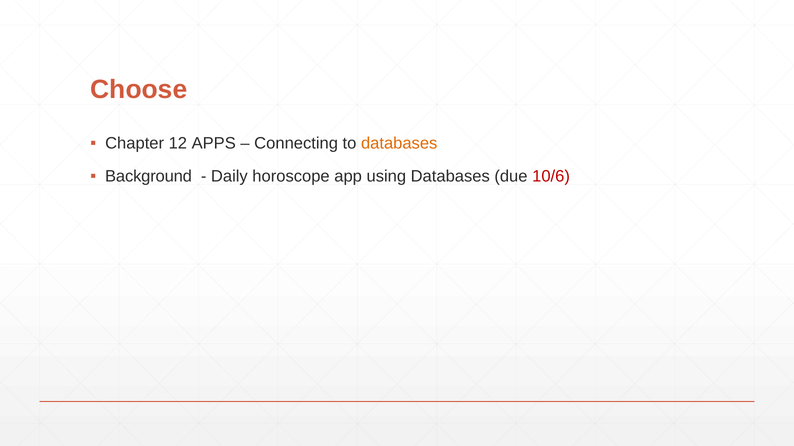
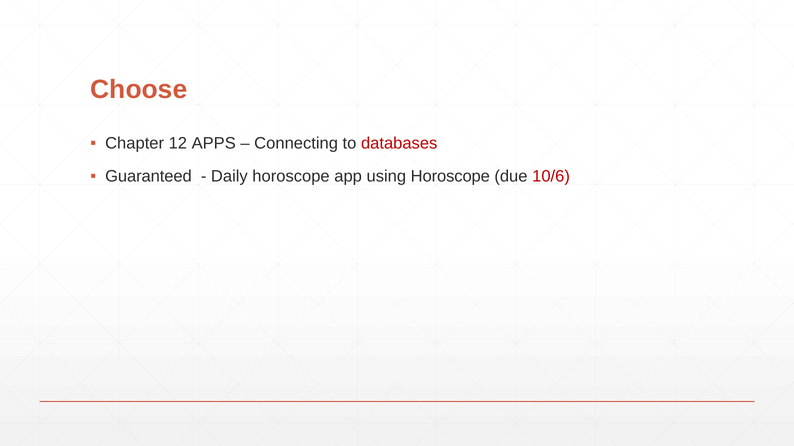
databases at (399, 144) colour: orange -> red
Background: Background -> Guaranteed
using Databases: Databases -> Horoscope
